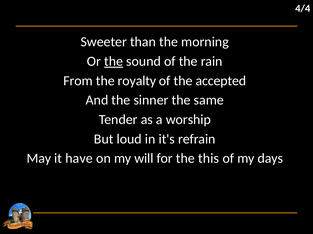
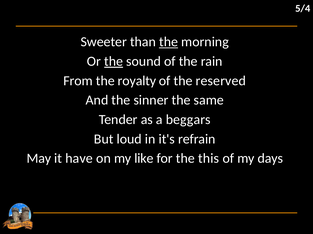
4/4: 4/4 -> 5/4
the at (169, 42) underline: none -> present
accepted: accepted -> reserved
worship: worship -> beggars
will: will -> like
